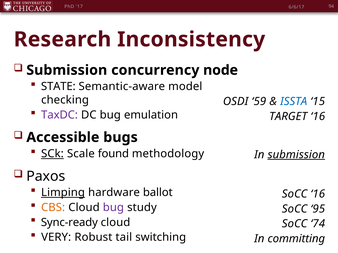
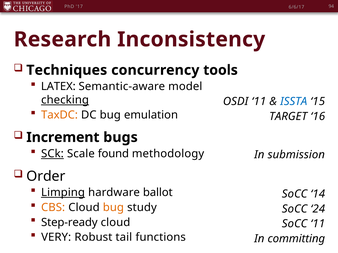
Submission at (67, 70): Submission -> Techniques
node: node -> tools
STATE: STATE -> LATEX
checking underline: none -> present
OSDI 59: 59 -> 11
TaxDC colour: purple -> orange
Accessible: Accessible -> Increment
submission at (296, 155) underline: present -> none
Paxos: Paxos -> Order
SoCC 16: 16 -> 14
bug at (113, 208) colour: purple -> orange
95: 95 -> 24
Sync-ready: Sync-ready -> Step-ready
SoCC 74: 74 -> 11
switching: switching -> functions
